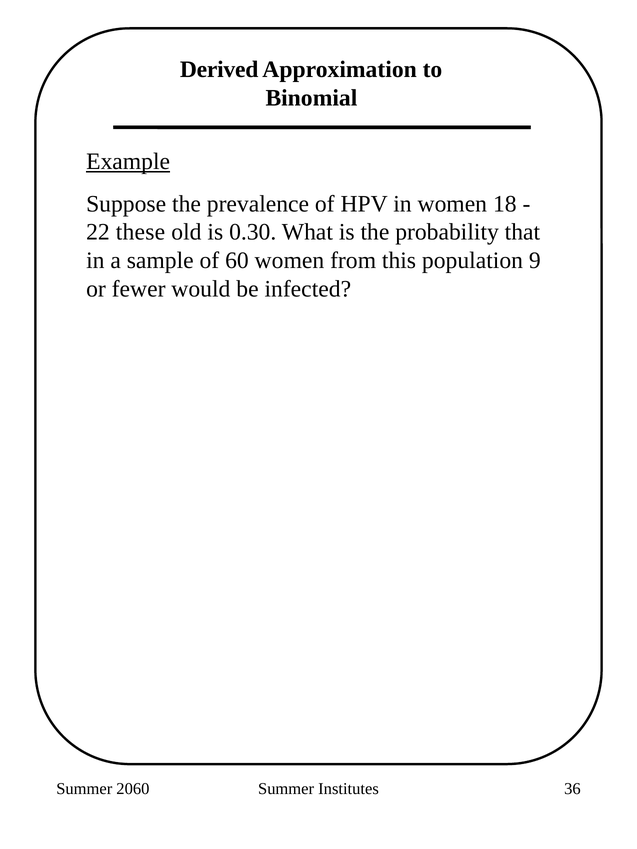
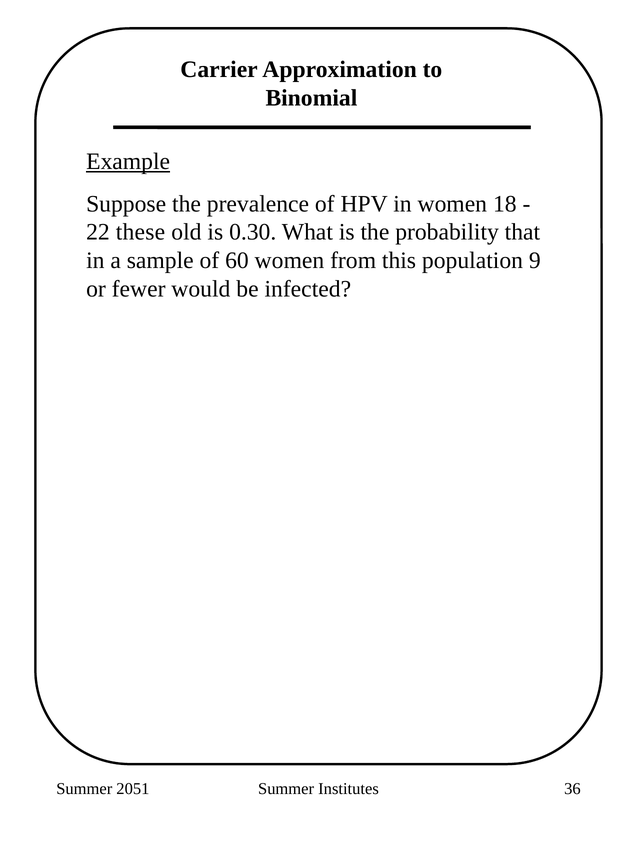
Derived: Derived -> Carrier
2060: 2060 -> 2051
